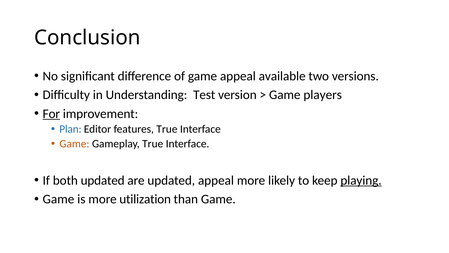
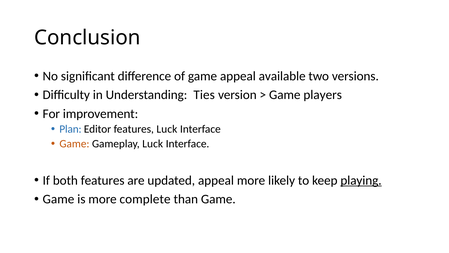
Test: Test -> Ties
For underline: present -> none
features True: True -> Luck
Gameplay True: True -> Luck
both updated: updated -> features
utilization: utilization -> complete
